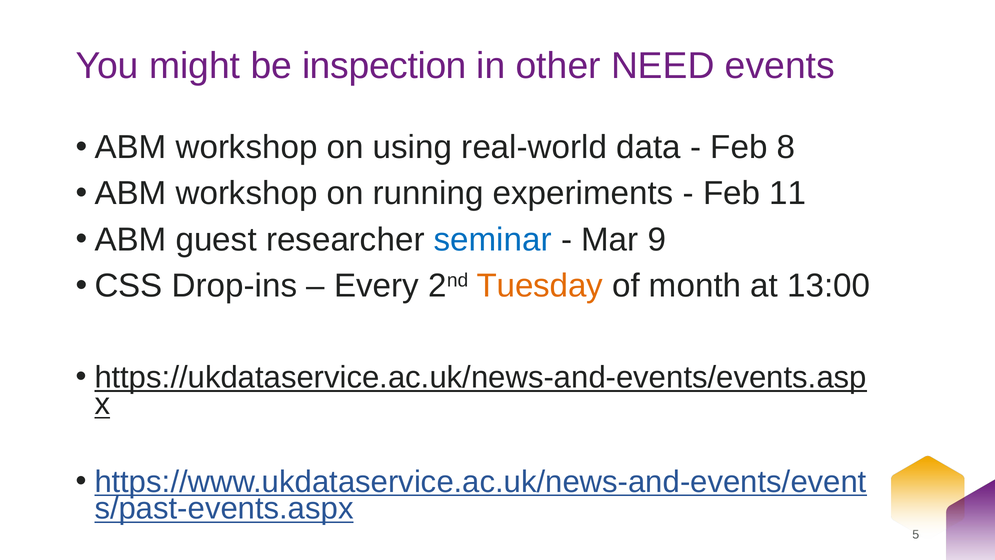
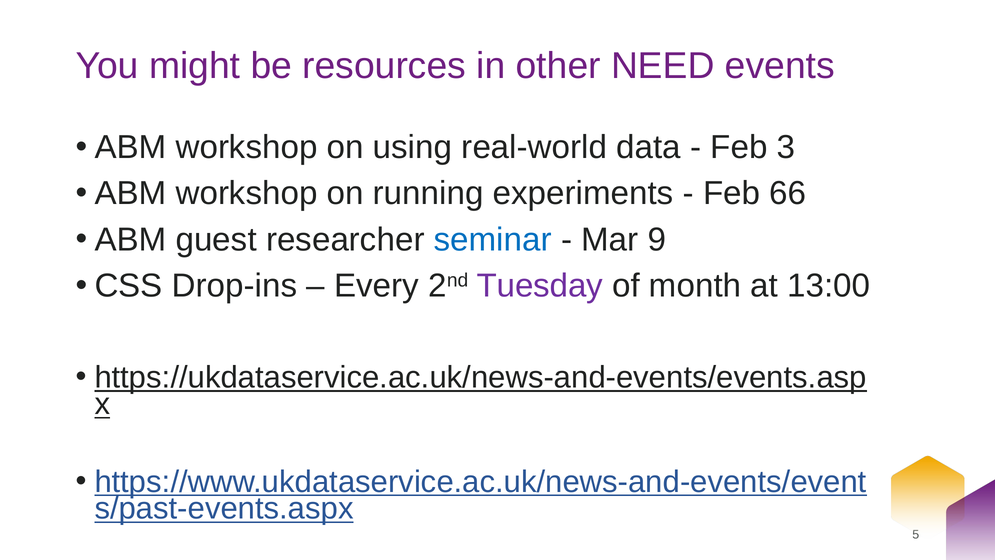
inspection: inspection -> resources
8: 8 -> 3
11: 11 -> 66
Tuesday colour: orange -> purple
